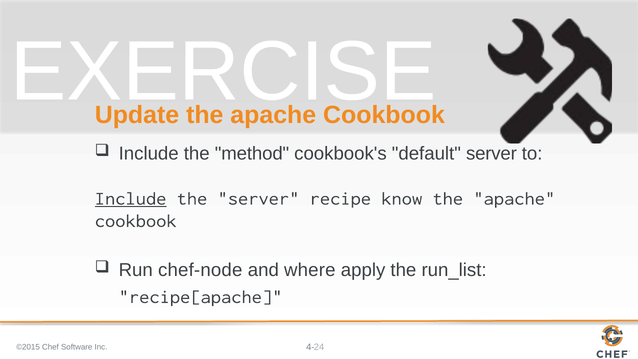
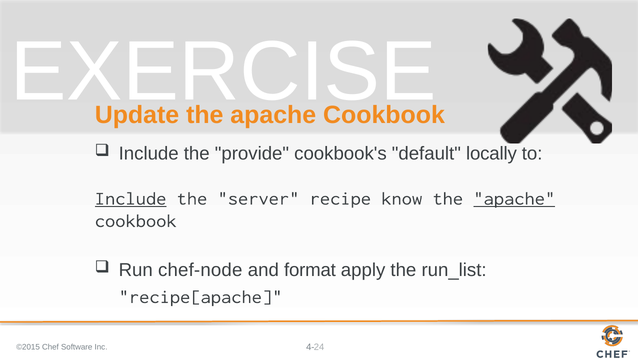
method: method -> provide
default server: server -> locally
apache at (514, 198) underline: none -> present
where: where -> format
